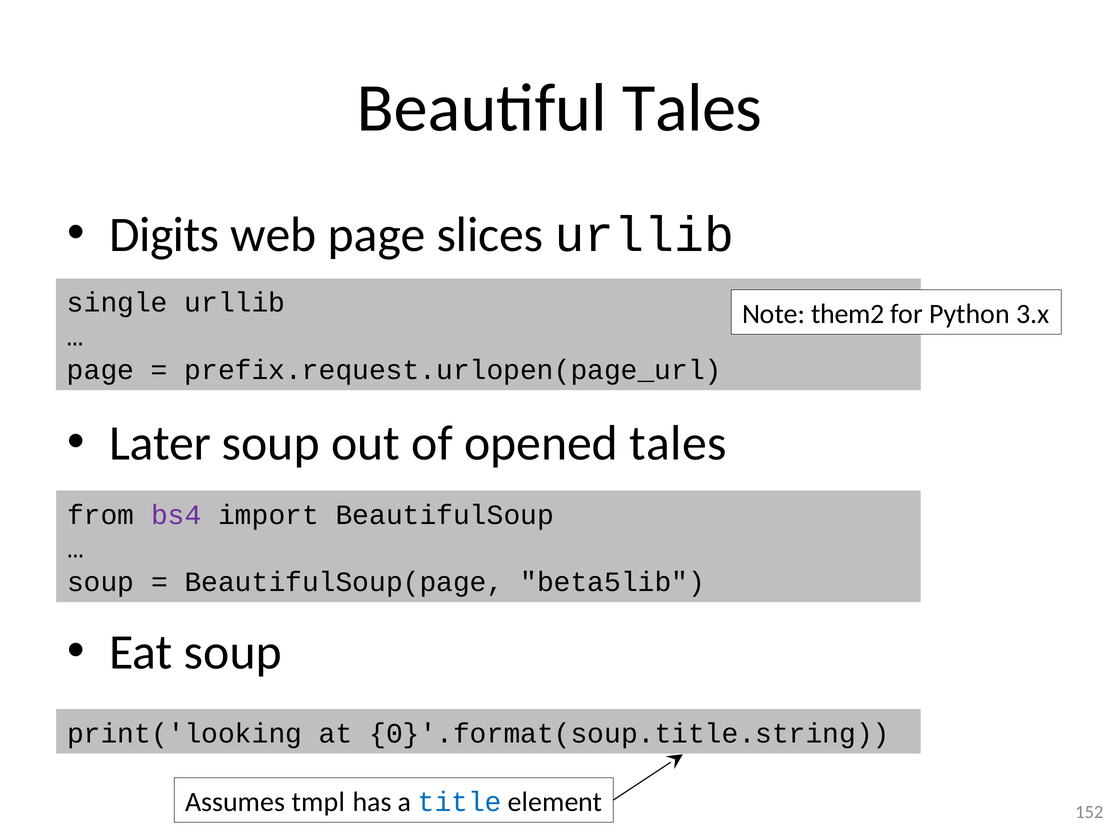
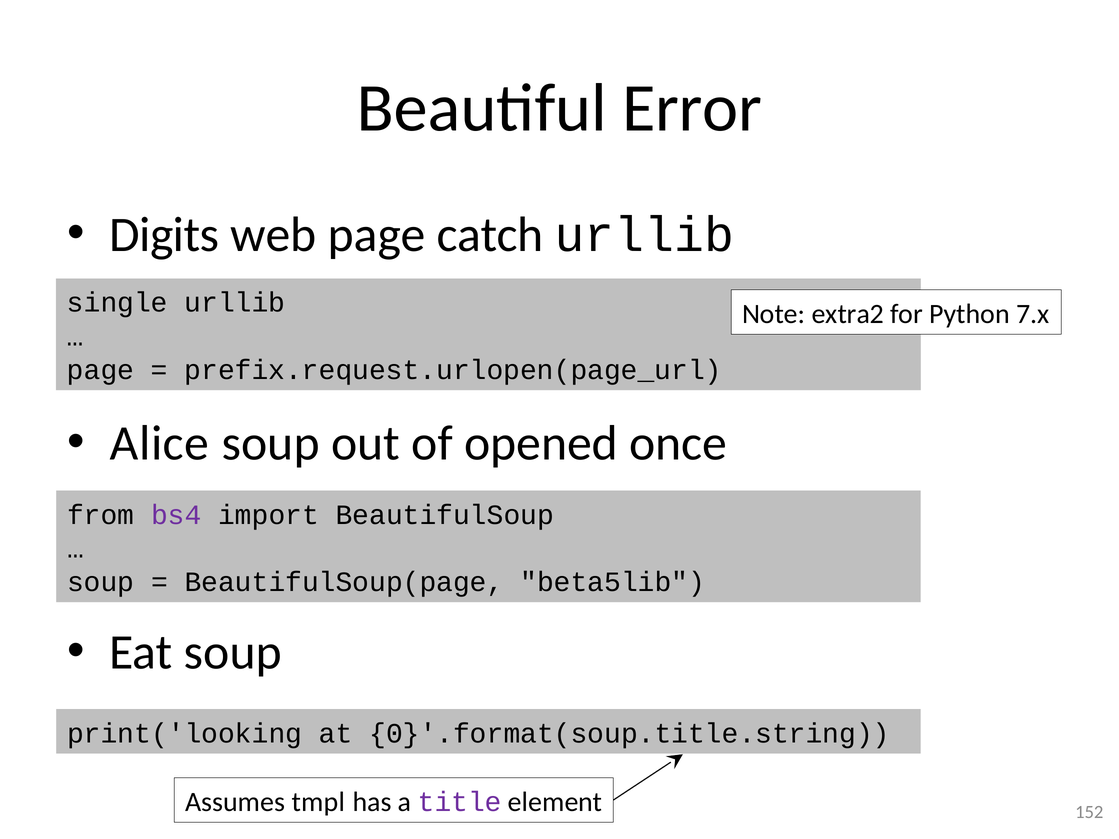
Beautiful Tales: Tales -> Error
slices: slices -> catch
them2: them2 -> extra2
3.x: 3.x -> 7.x
Later: Later -> Alice
opened tales: tales -> once
title colour: blue -> purple
